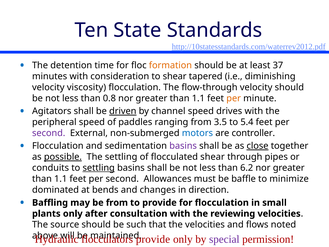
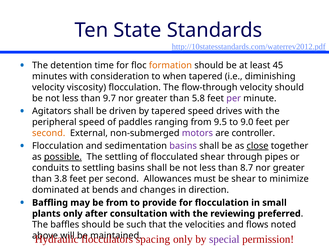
37: 37 -> 45
to shear: shear -> when
0.8: 0.8 -> 9.7
1.1 at (198, 98): 1.1 -> 5.8
per at (234, 98) colour: orange -> purple
driven underline: present -> none
by channel: channel -> tapered
3.5: 3.5 -> 9.5
5.4: 5.4 -> 9.0
second at (49, 133) colour: purple -> orange
motors colour: blue -> purple
settling at (99, 168) underline: present -> none
6.2: 6.2 -> 8.7
1.1 at (61, 179): 1.1 -> 3.8
be baffle: baffle -> shear
reviewing velocities: velocities -> preferred
source: source -> baffles
provide at (153, 239): provide -> spacing
